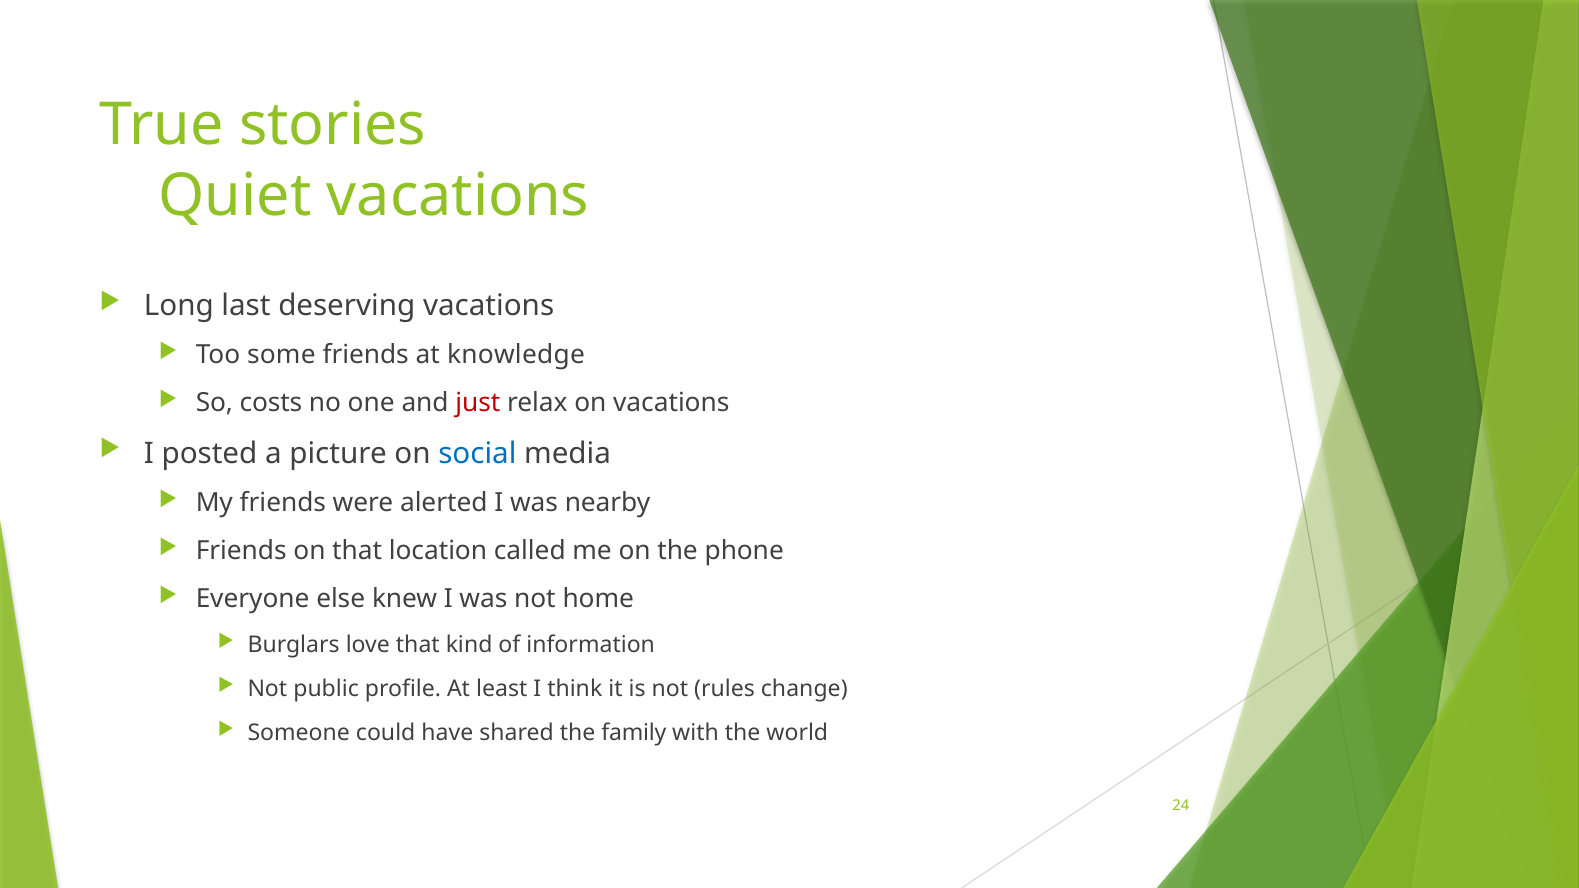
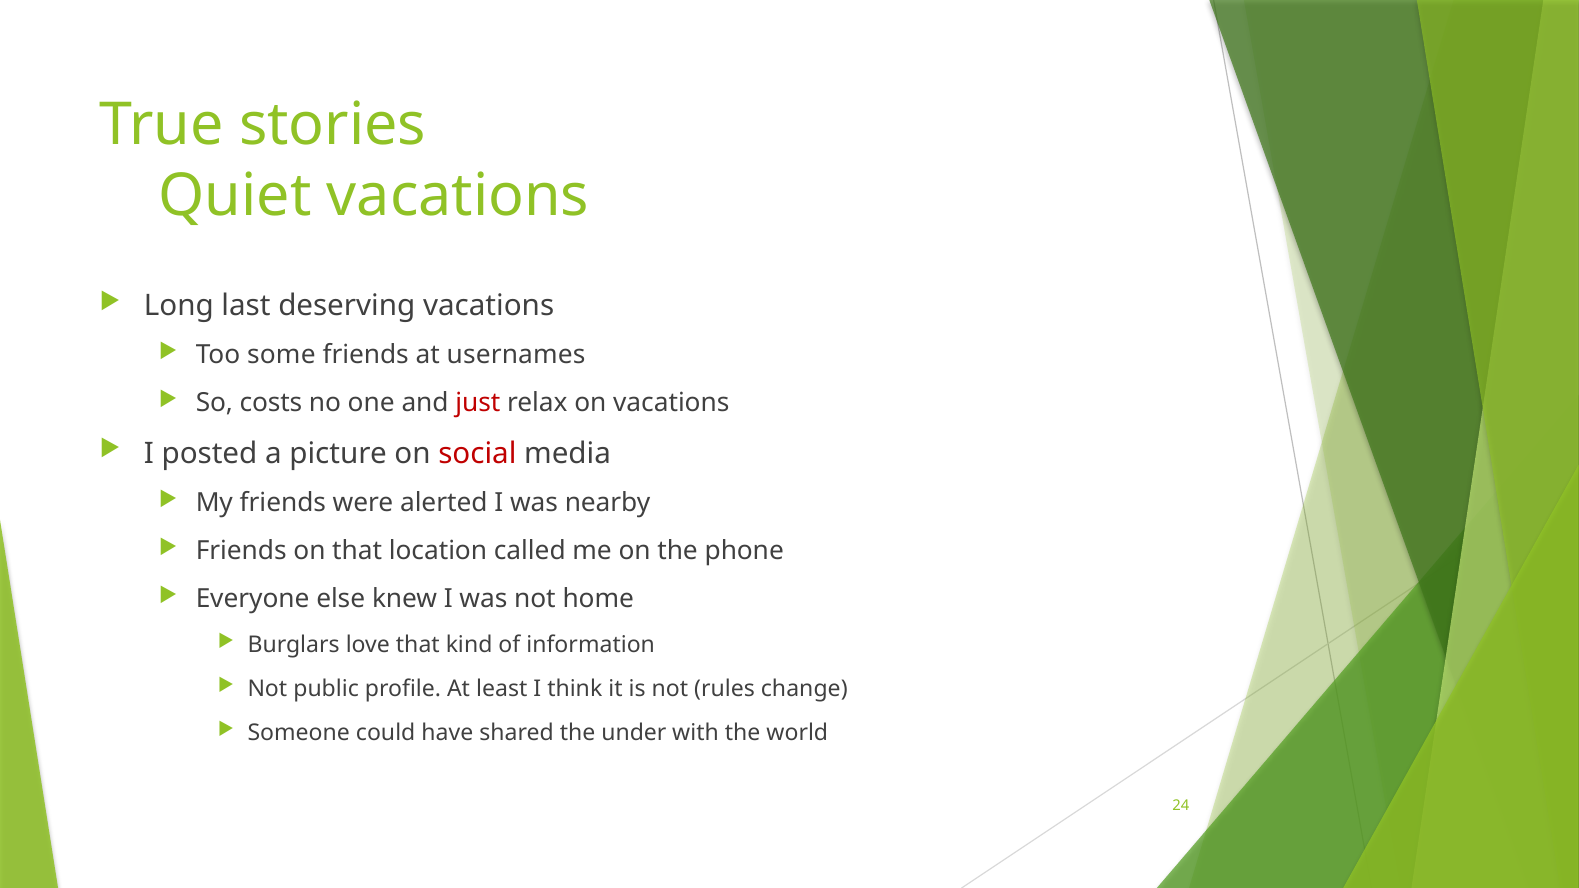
knowledge: knowledge -> usernames
social colour: blue -> red
family: family -> under
